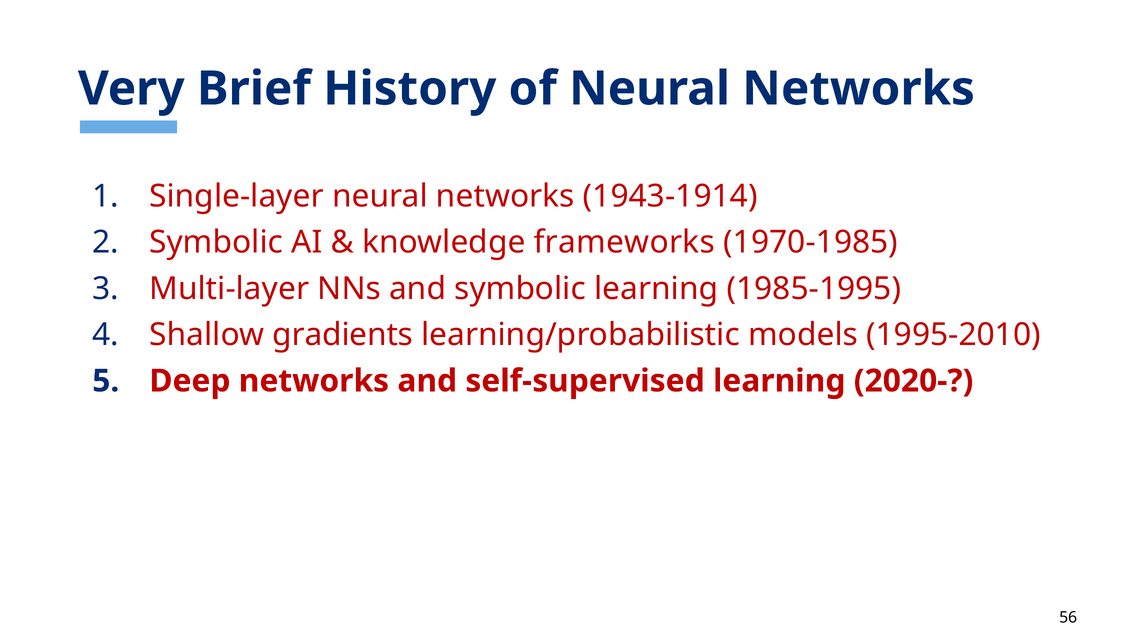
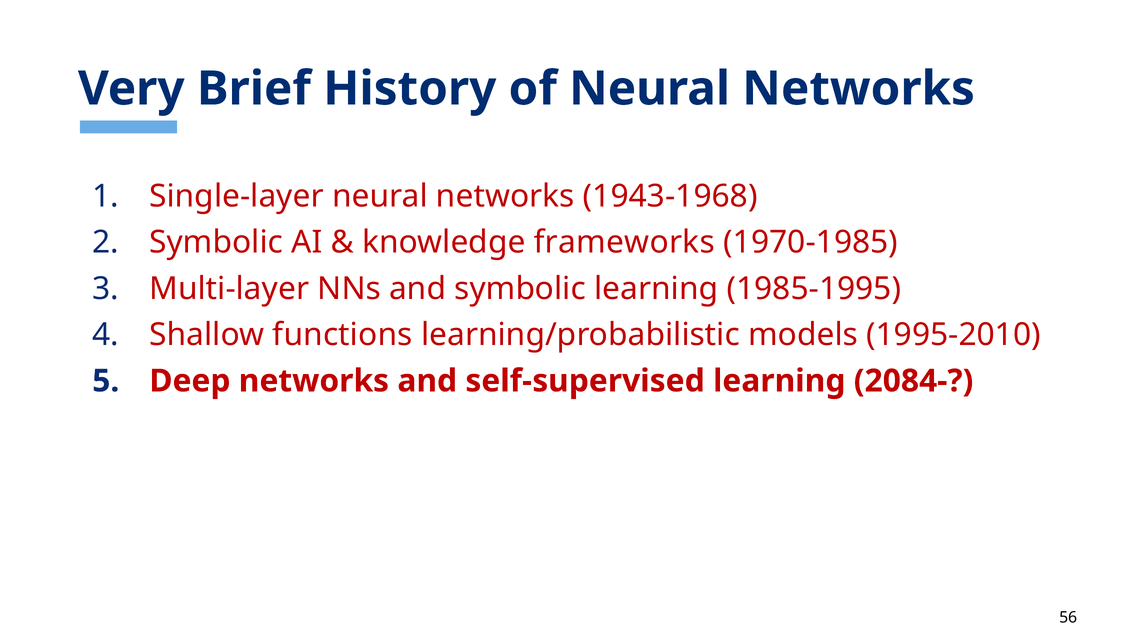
1943-1914: 1943-1914 -> 1943-1968
gradients: gradients -> functions
2020-: 2020- -> 2084-
